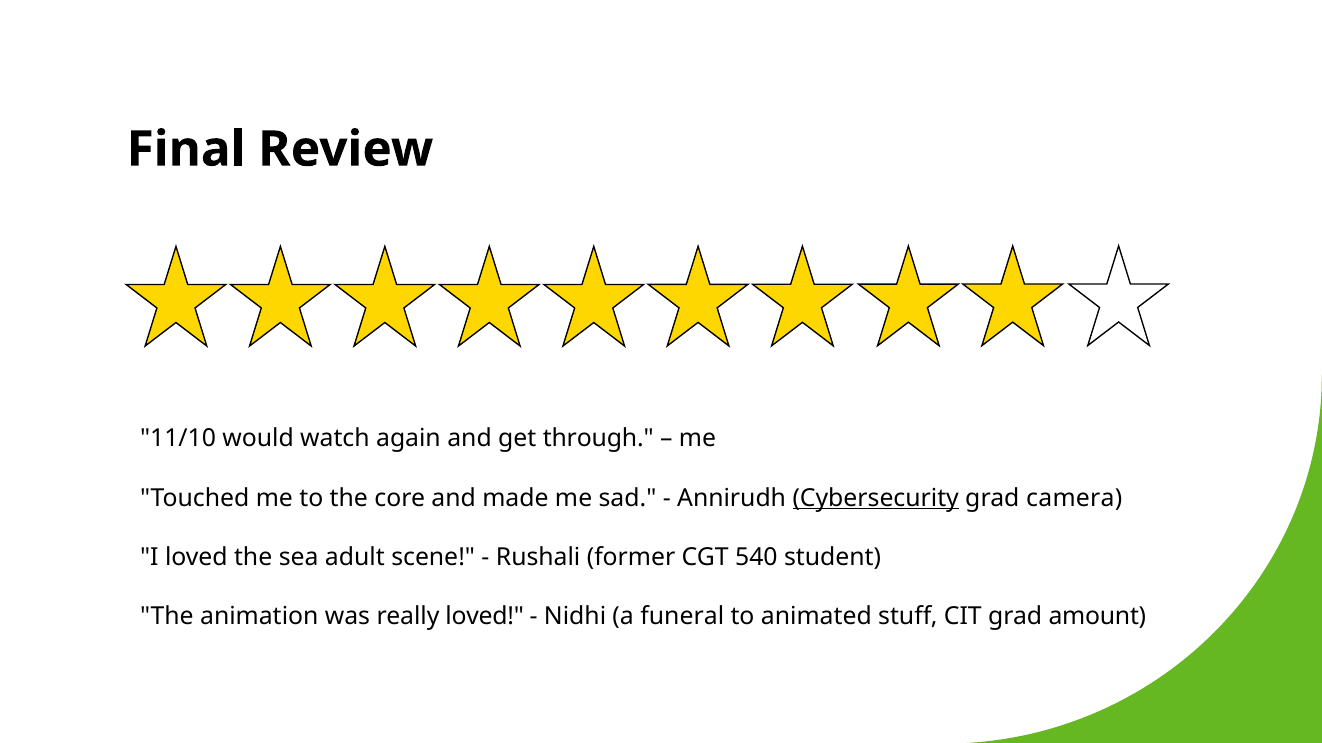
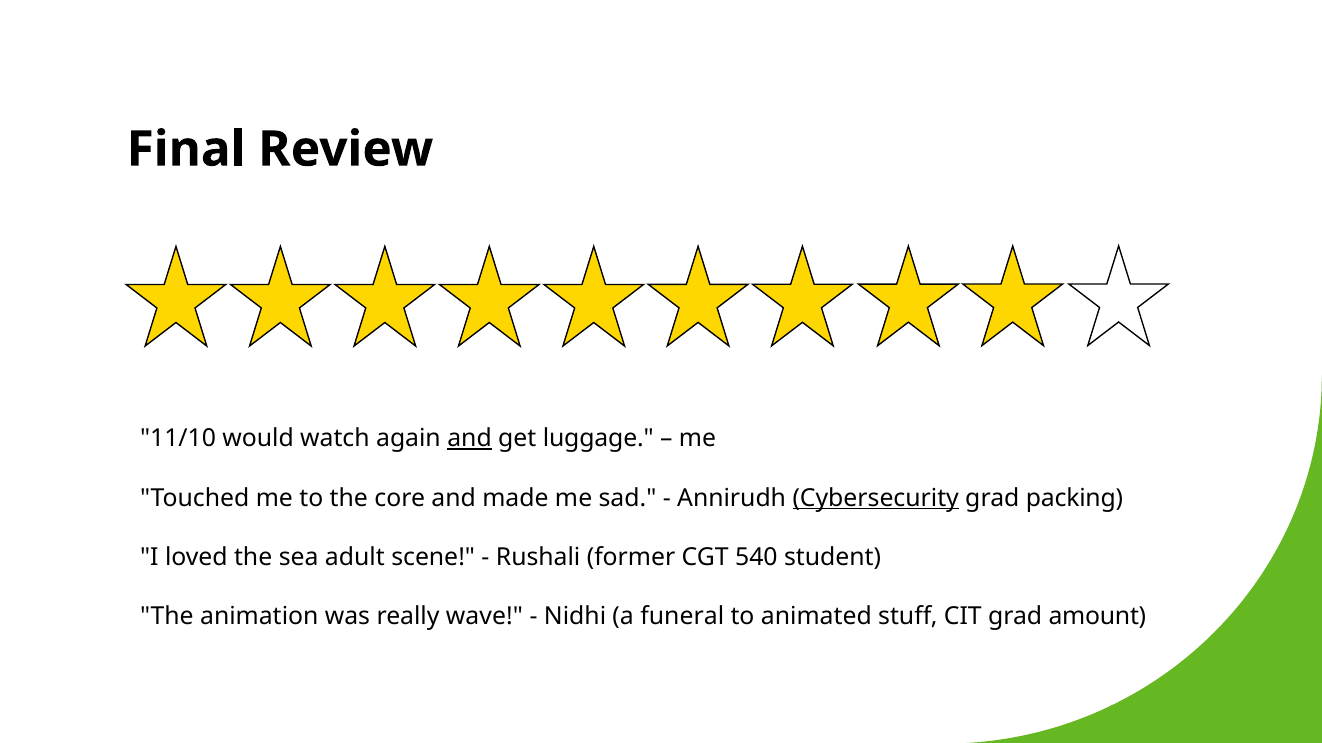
and at (470, 439) underline: none -> present
through: through -> luggage
camera: camera -> packing
really loved: loved -> wave
